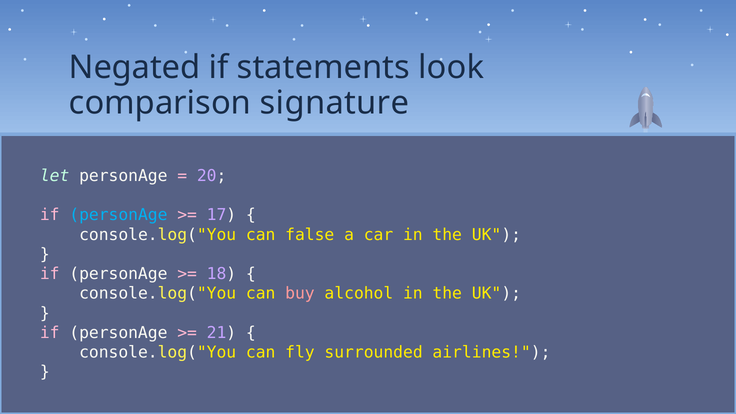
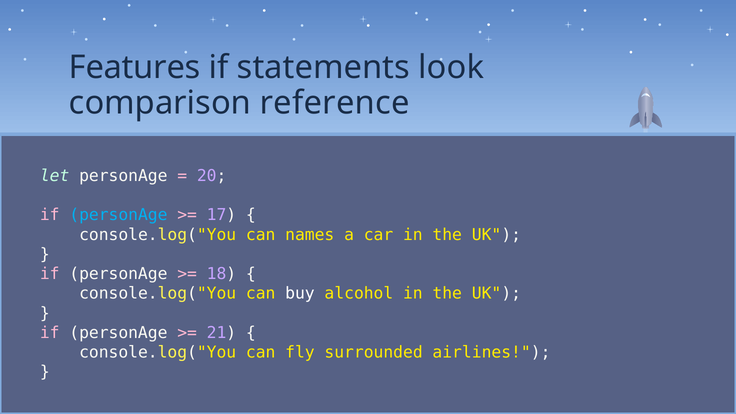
Negated: Negated -> Features
signature: signature -> reference
false: false -> names
buy colour: pink -> white
